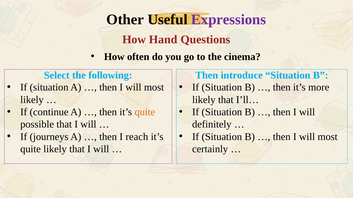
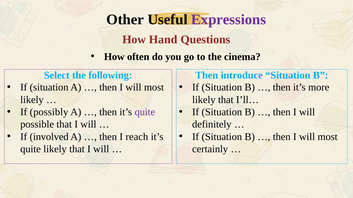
continue: continue -> possibly
quite at (145, 112) colour: orange -> purple
journeys: journeys -> involved
